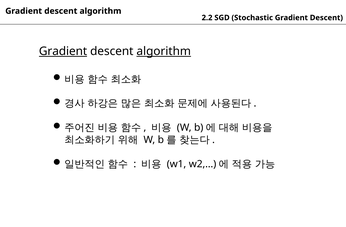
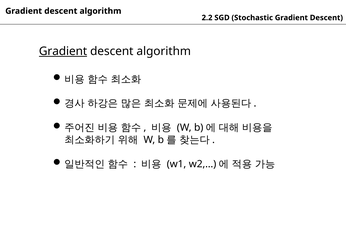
algorithm at (164, 51) underline: present -> none
